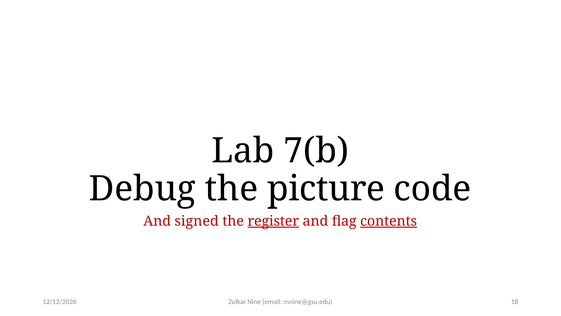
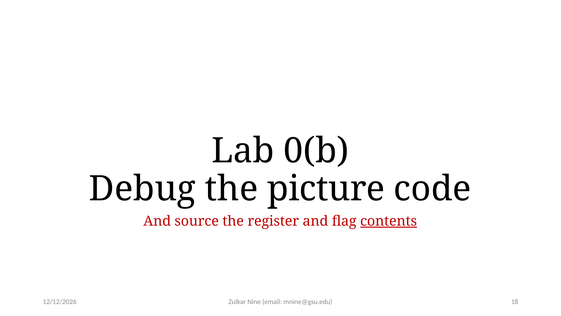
7(b: 7(b -> 0(b
signed: signed -> source
register underline: present -> none
